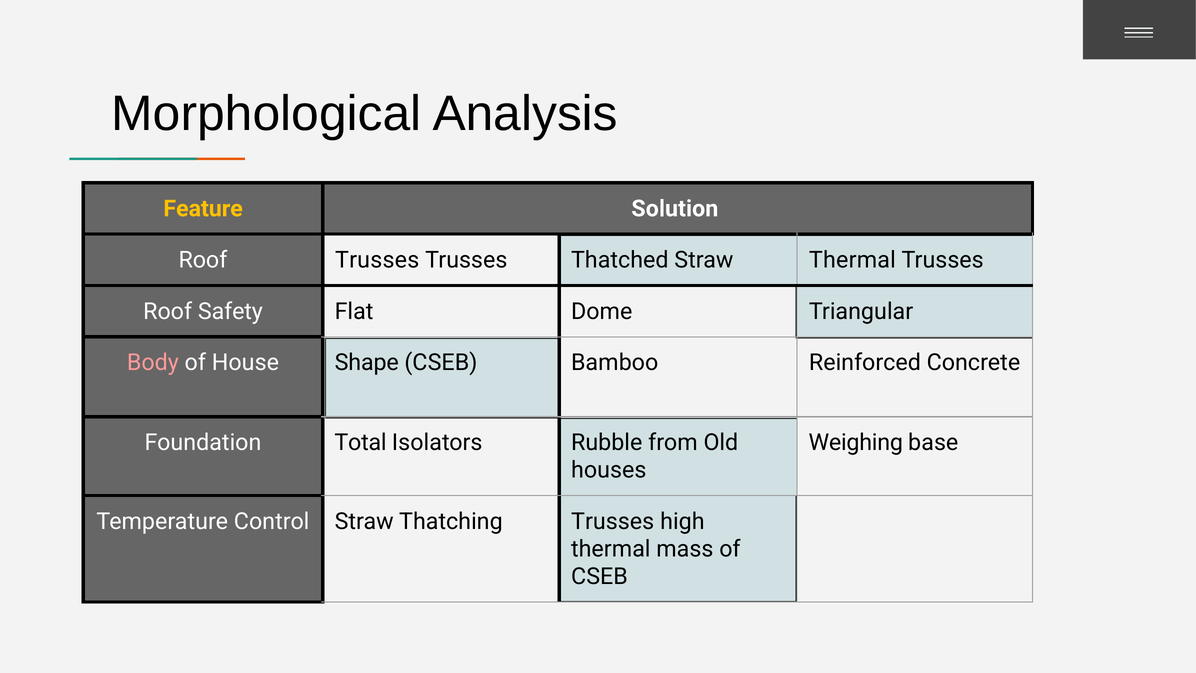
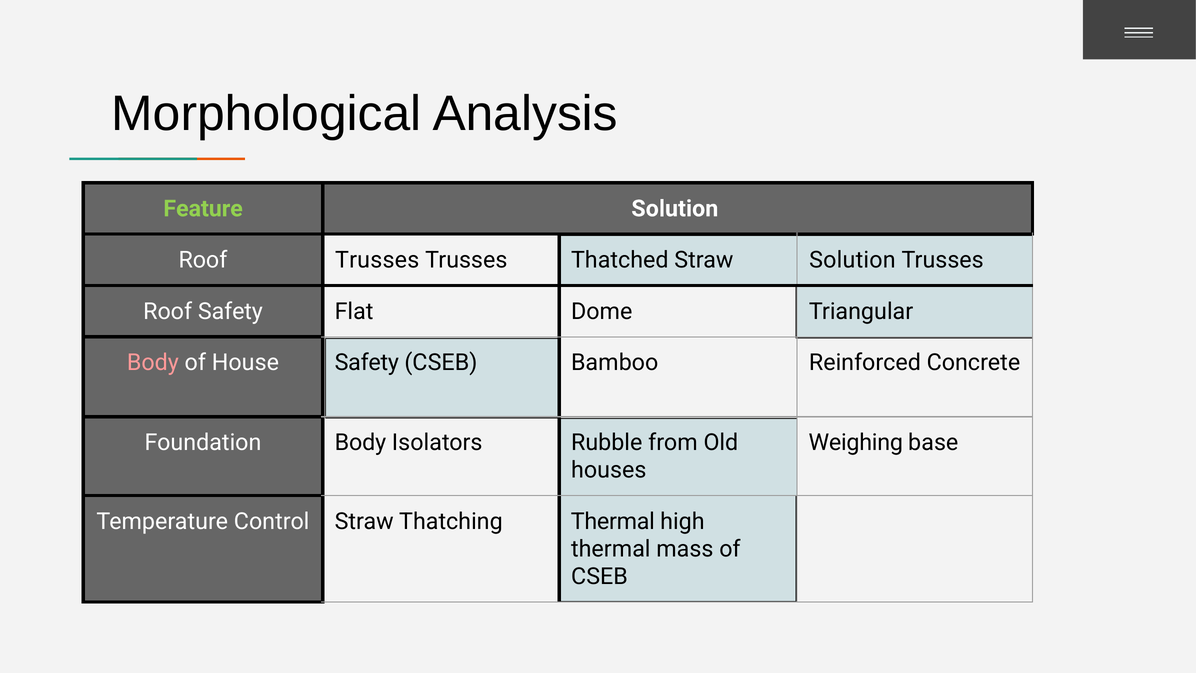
Feature colour: yellow -> light green
Straw Thermal: Thermal -> Solution
House Shape: Shape -> Safety
Foundation Total: Total -> Body
Thatching Trusses: Trusses -> Thermal
